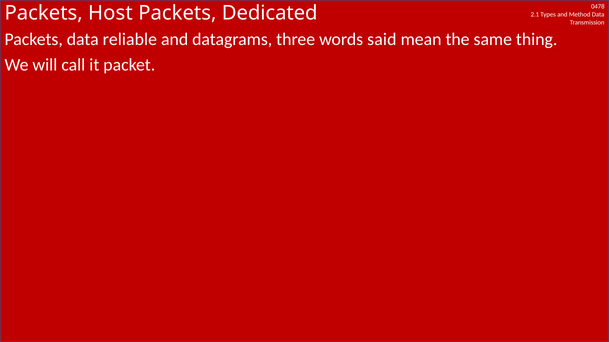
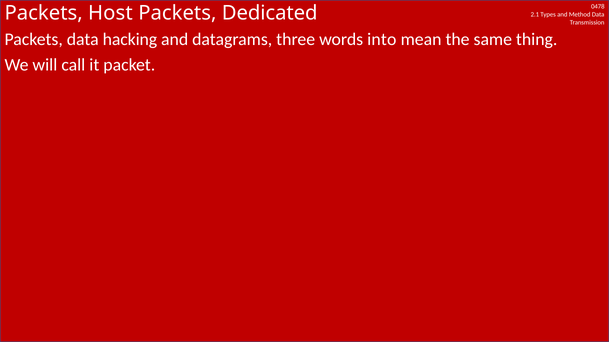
reliable: reliable -> hacking
said: said -> into
